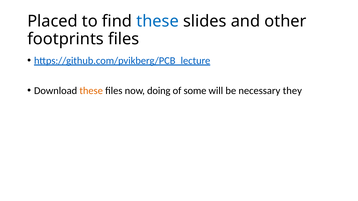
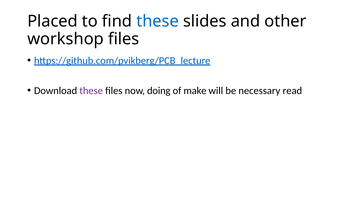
footprints: footprints -> workshop
these at (91, 91) colour: orange -> purple
some: some -> make
they: they -> read
